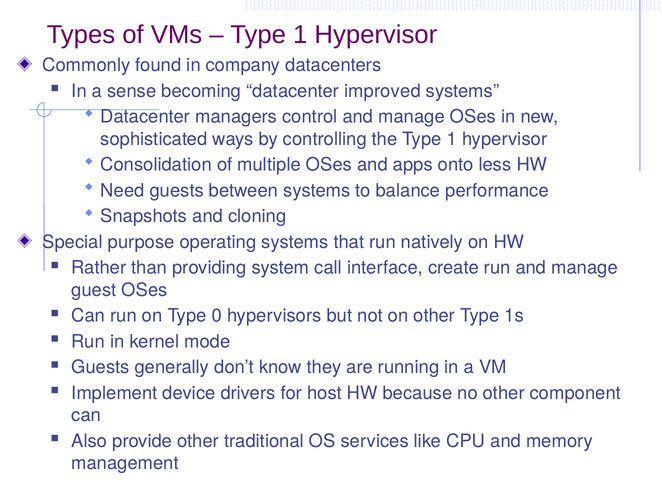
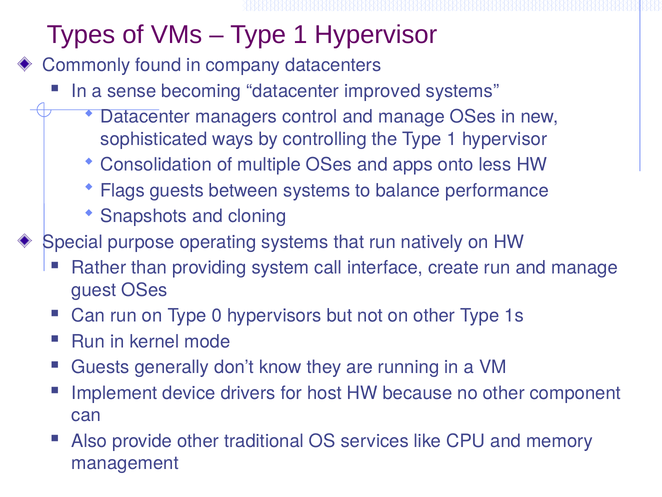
Need: Need -> Flags
